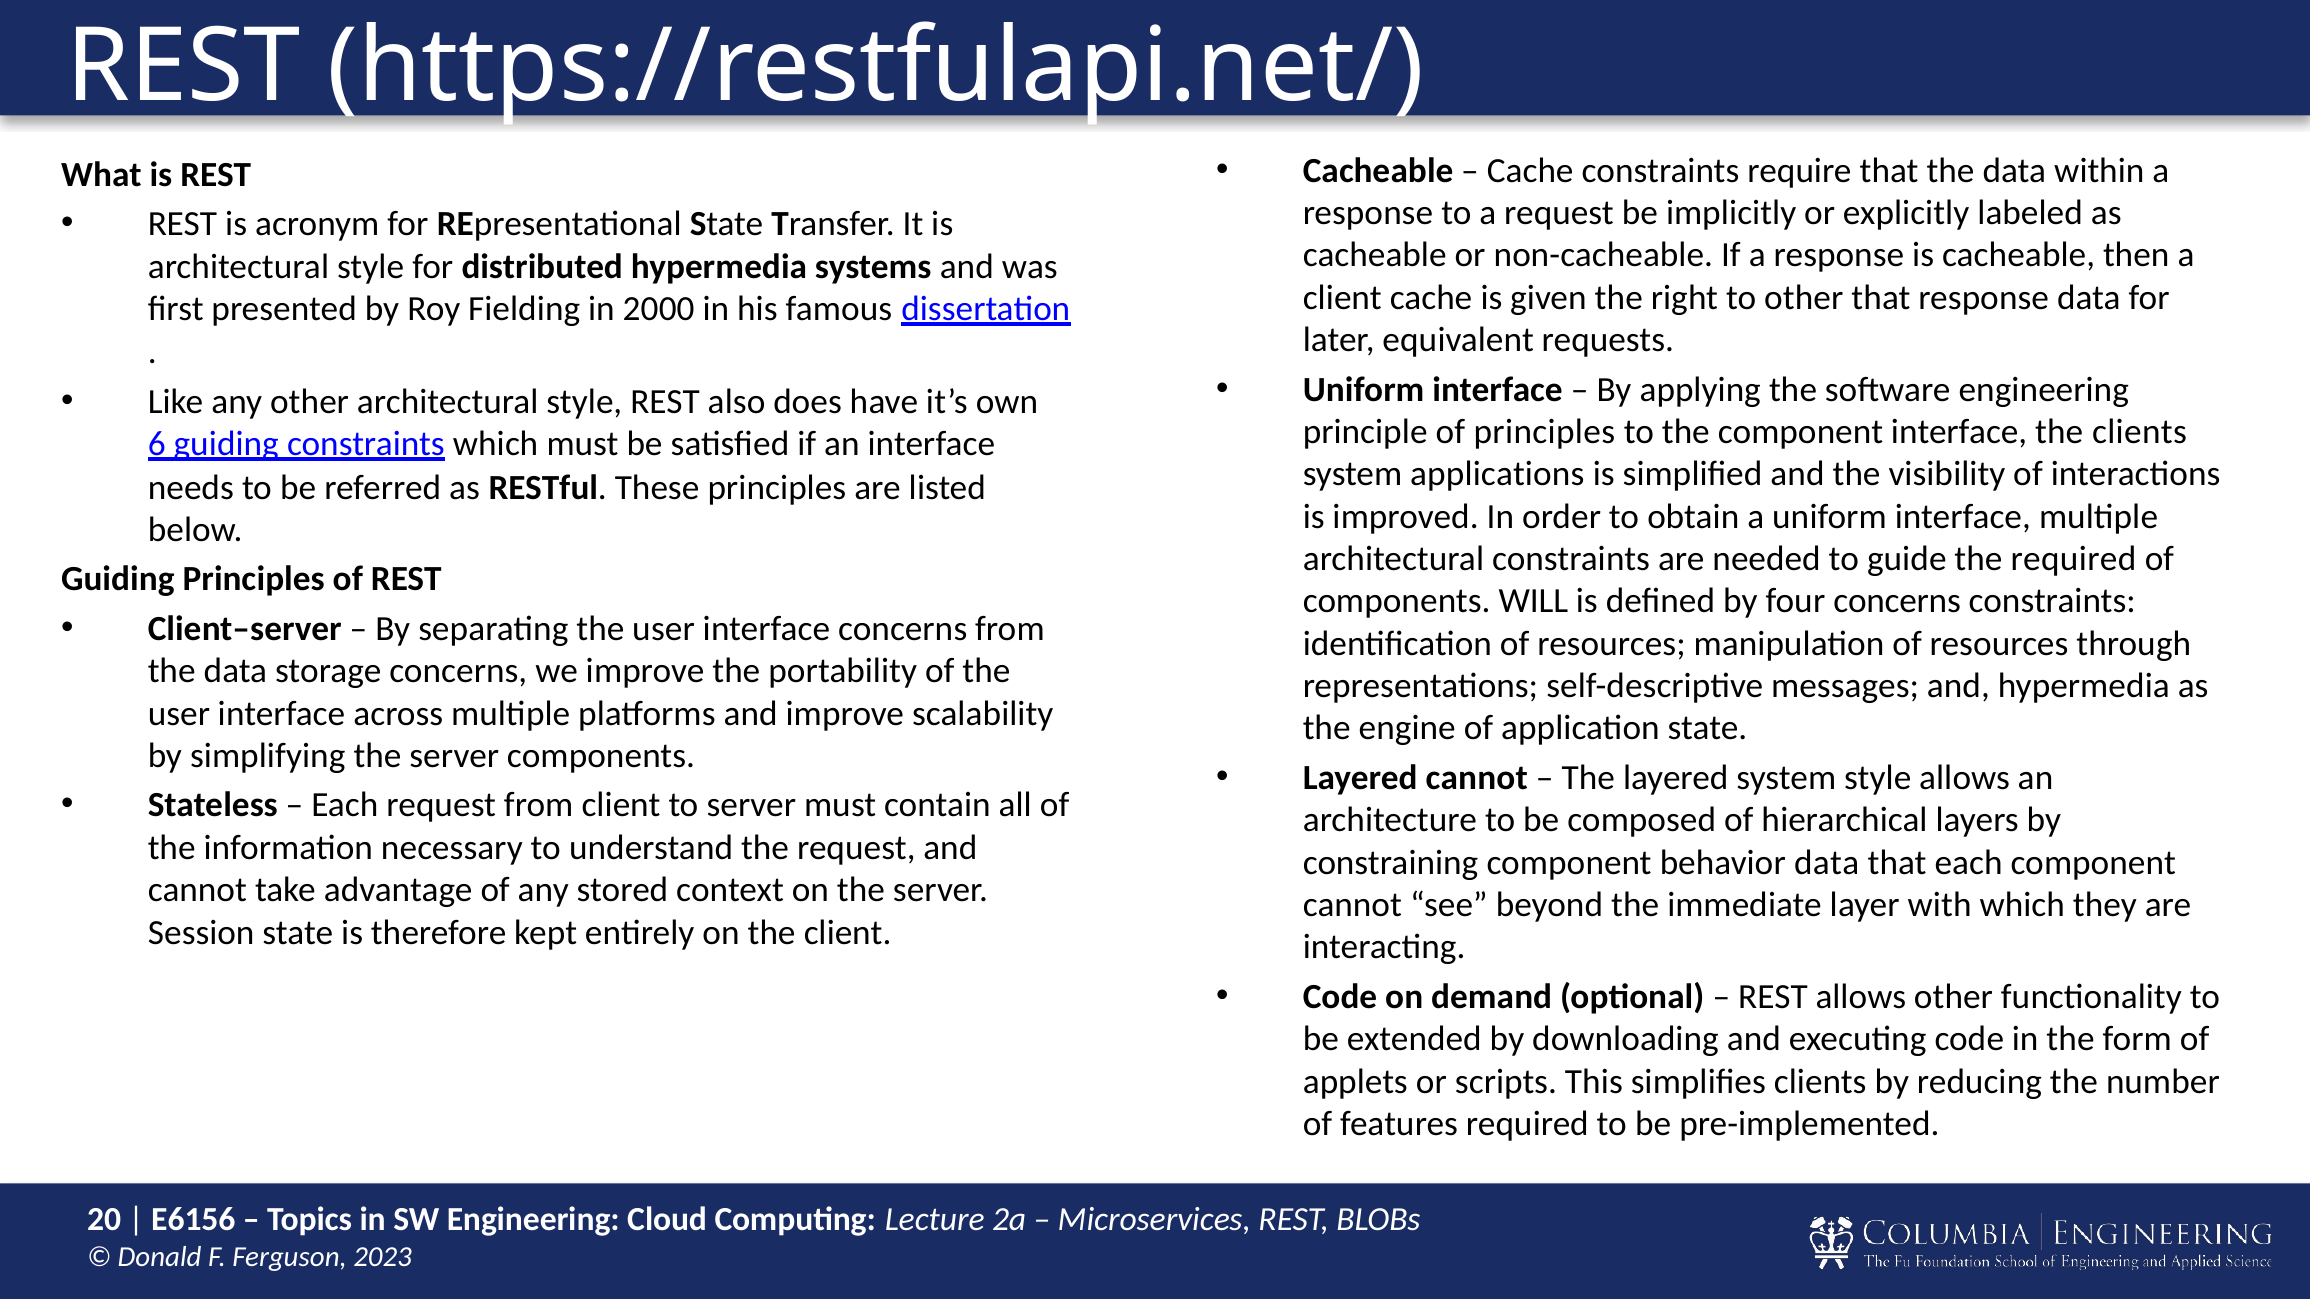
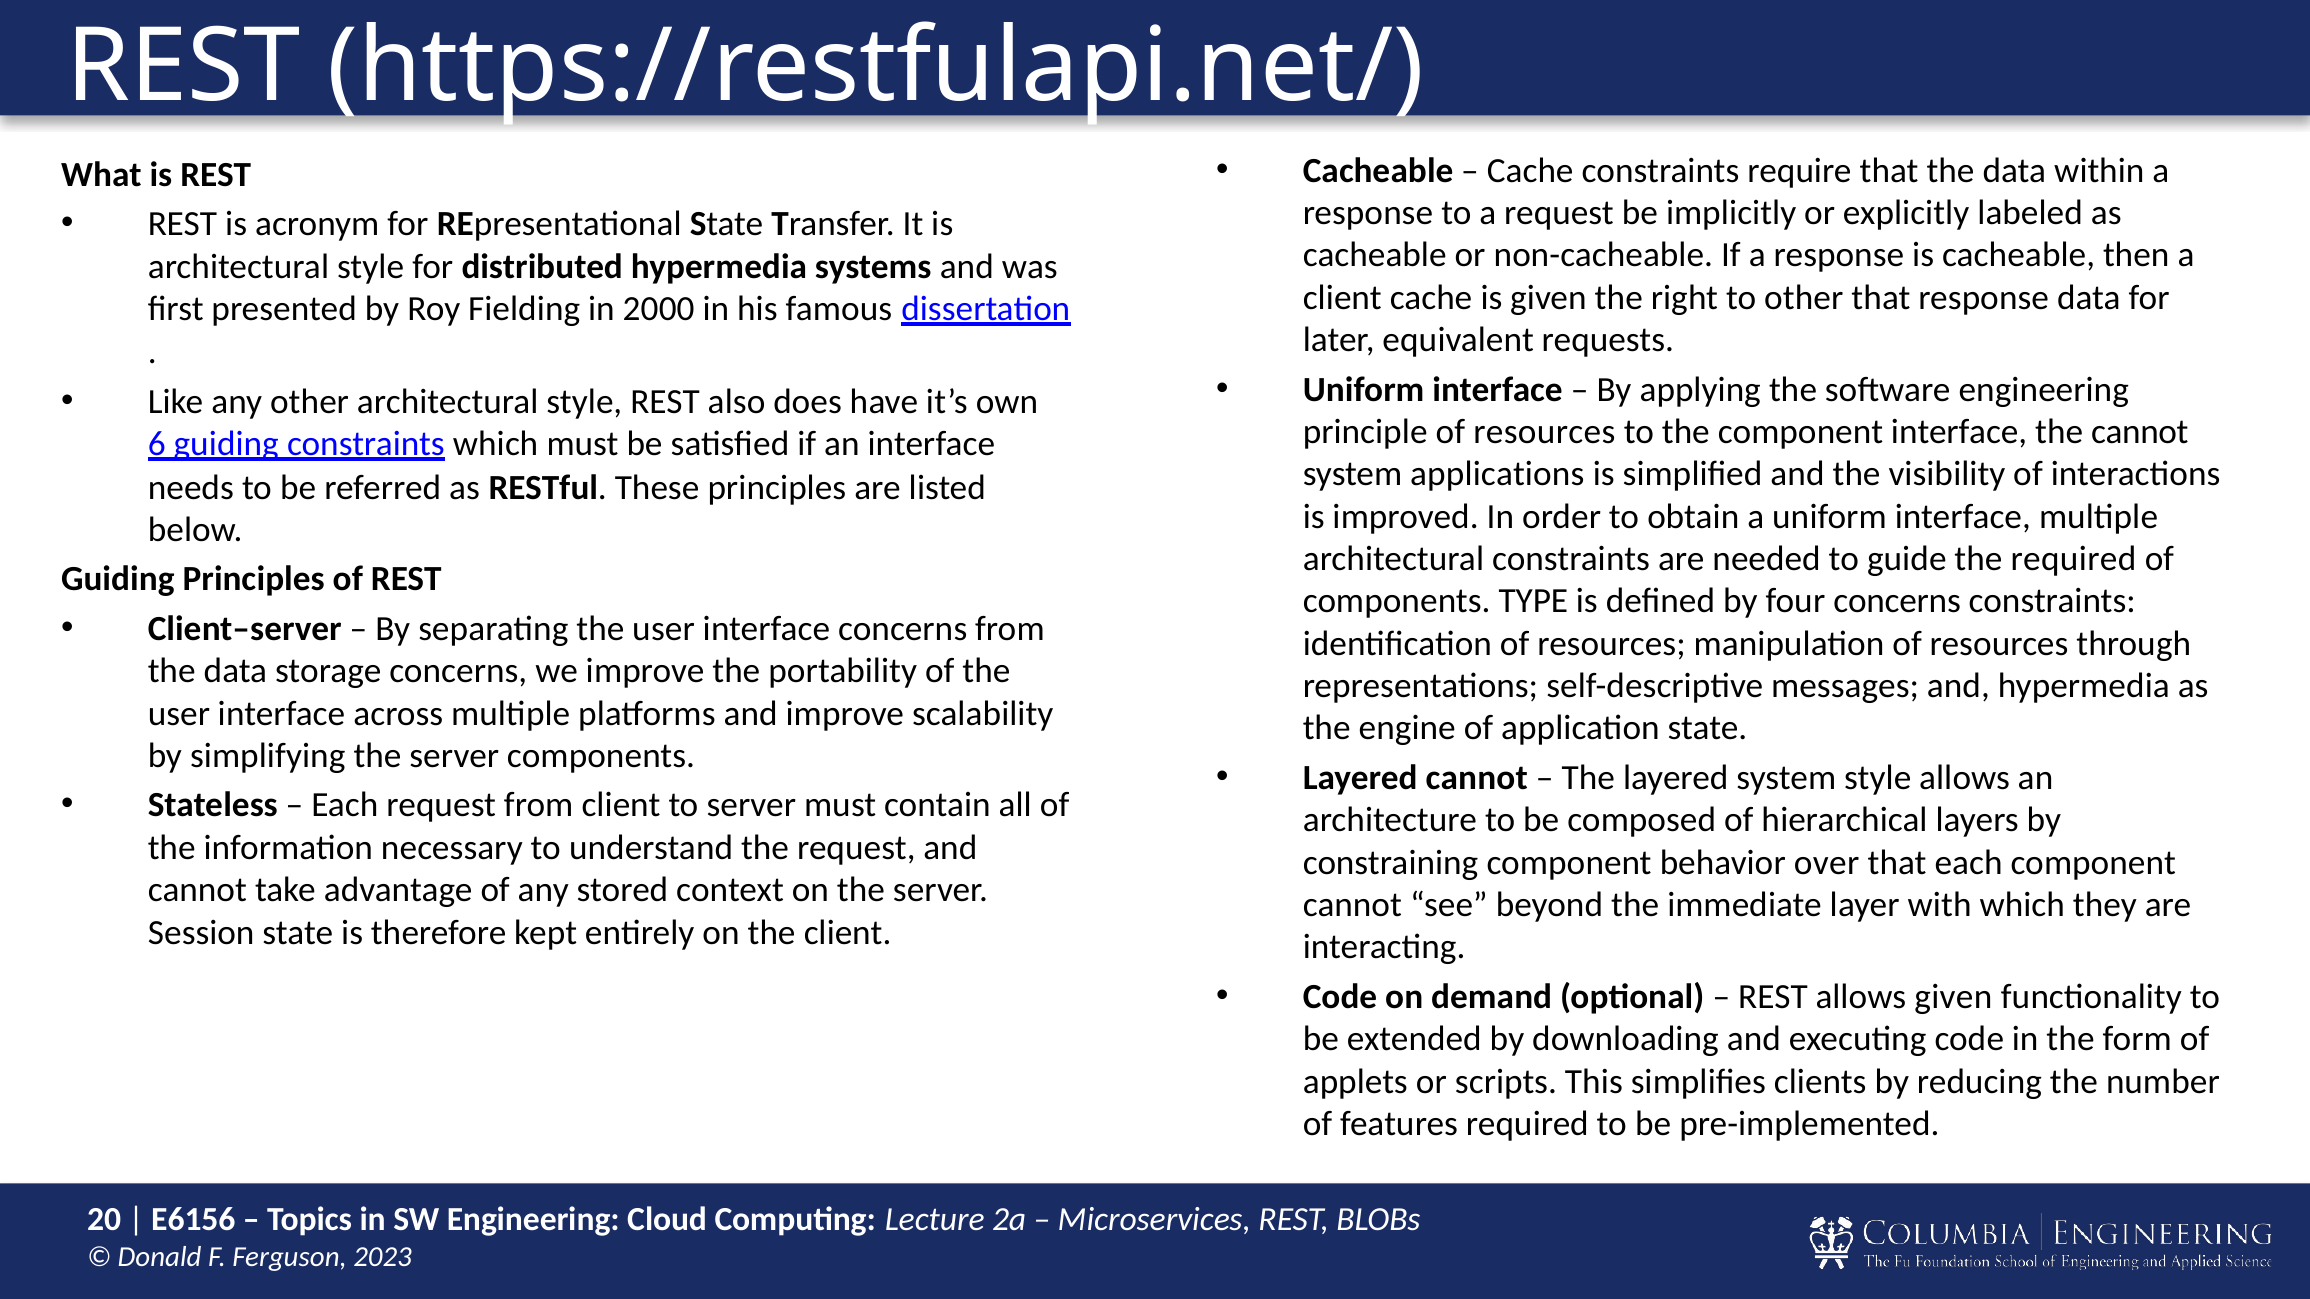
principle of principles: principles -> resources
the clients: clients -> cannot
WILL: WILL -> TYPE
behavior data: data -> over
allows other: other -> given
